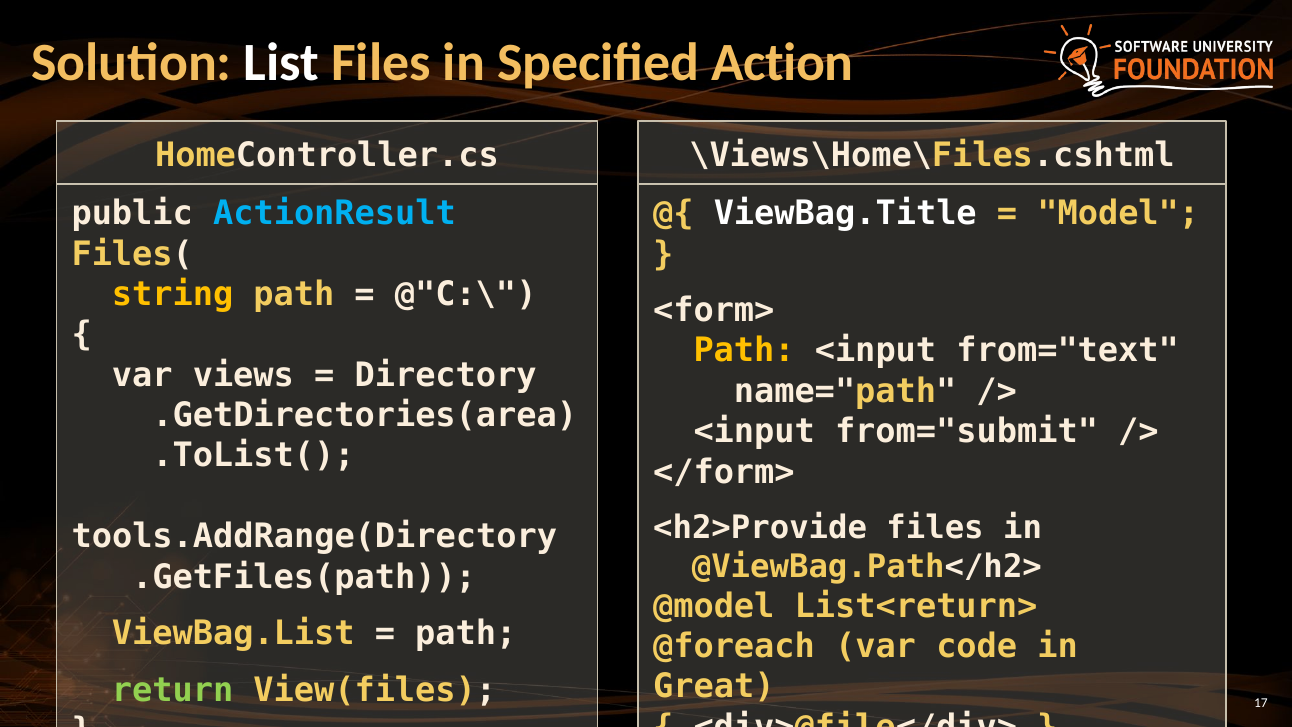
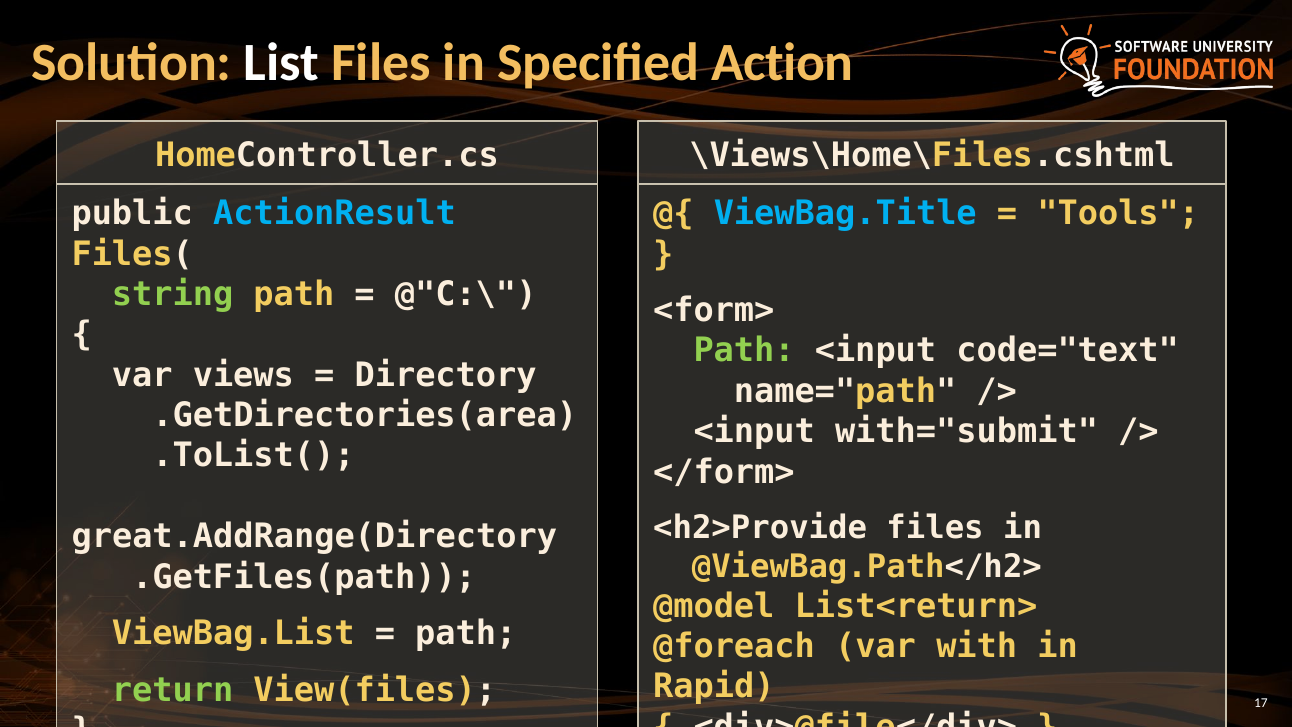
ViewBag.Title colour: white -> light blue
Model: Model -> Tools
string colour: yellow -> light green
Path at (744, 351) colour: yellow -> light green
from="text: from="text -> code="text
from="submit: from="submit -> with="submit
tools.AddRange(Directory: tools.AddRange(Directory -> great.AddRange(Directory
code: code -> with
Great: Great -> Rapid
